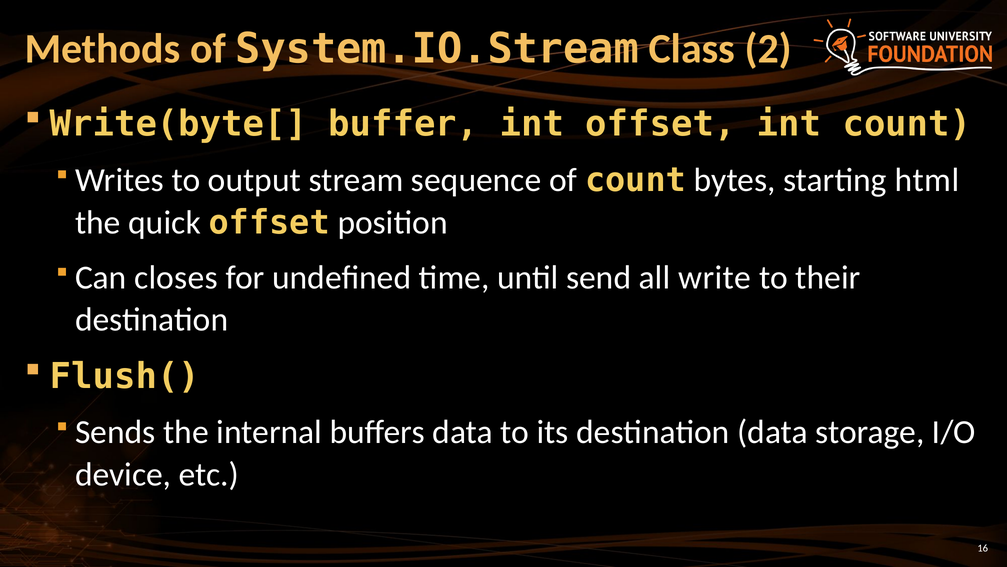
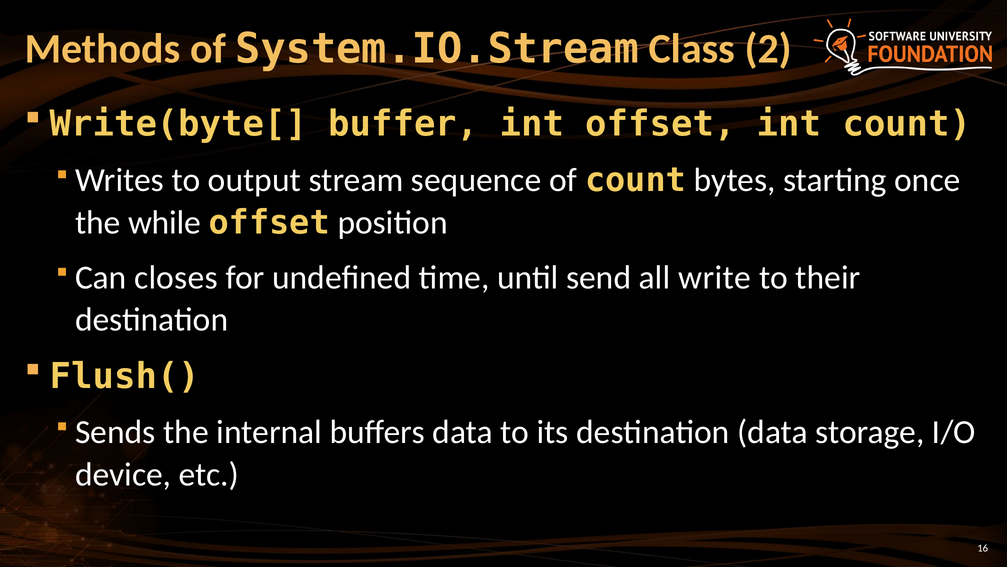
html: html -> once
quick: quick -> while
